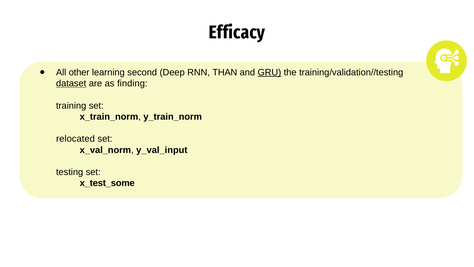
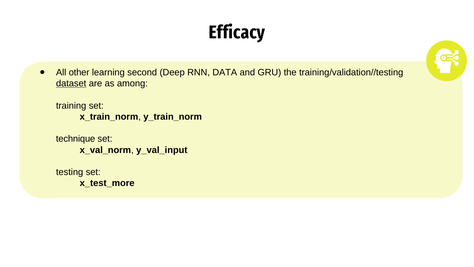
THAN: THAN -> DATA
GRU underline: present -> none
finding: finding -> among
relocated: relocated -> technique
x_test_some: x_test_some -> x_test_more
